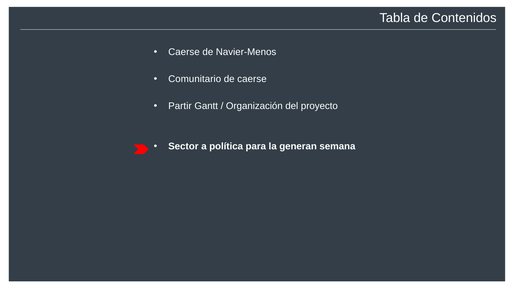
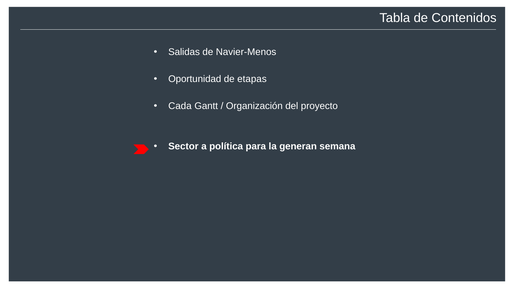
Caerse at (184, 52): Caerse -> Salidas
Comunitario: Comunitario -> Oportunidad
de caerse: caerse -> etapas
Partir: Partir -> Cada
